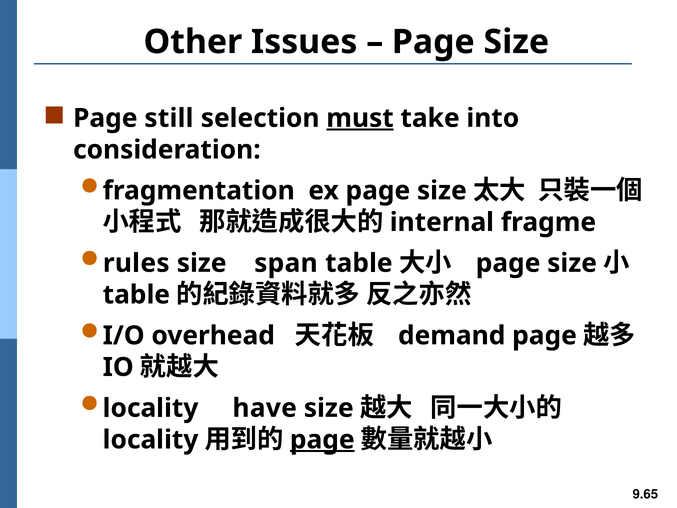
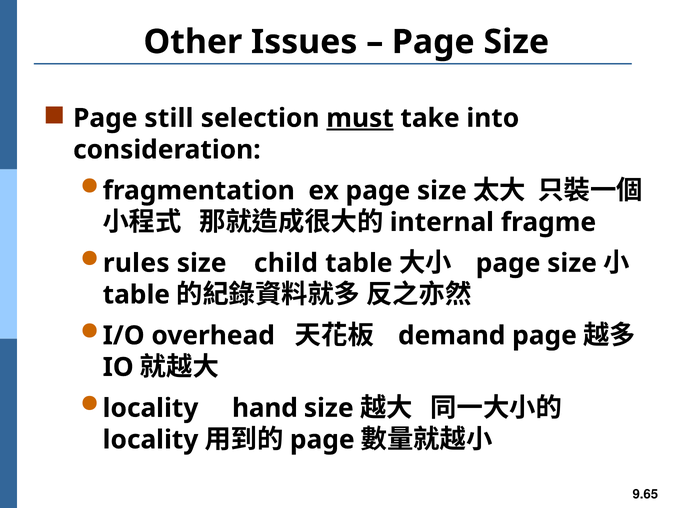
span: span -> child
have: have -> hand
page at (322, 439) underline: present -> none
